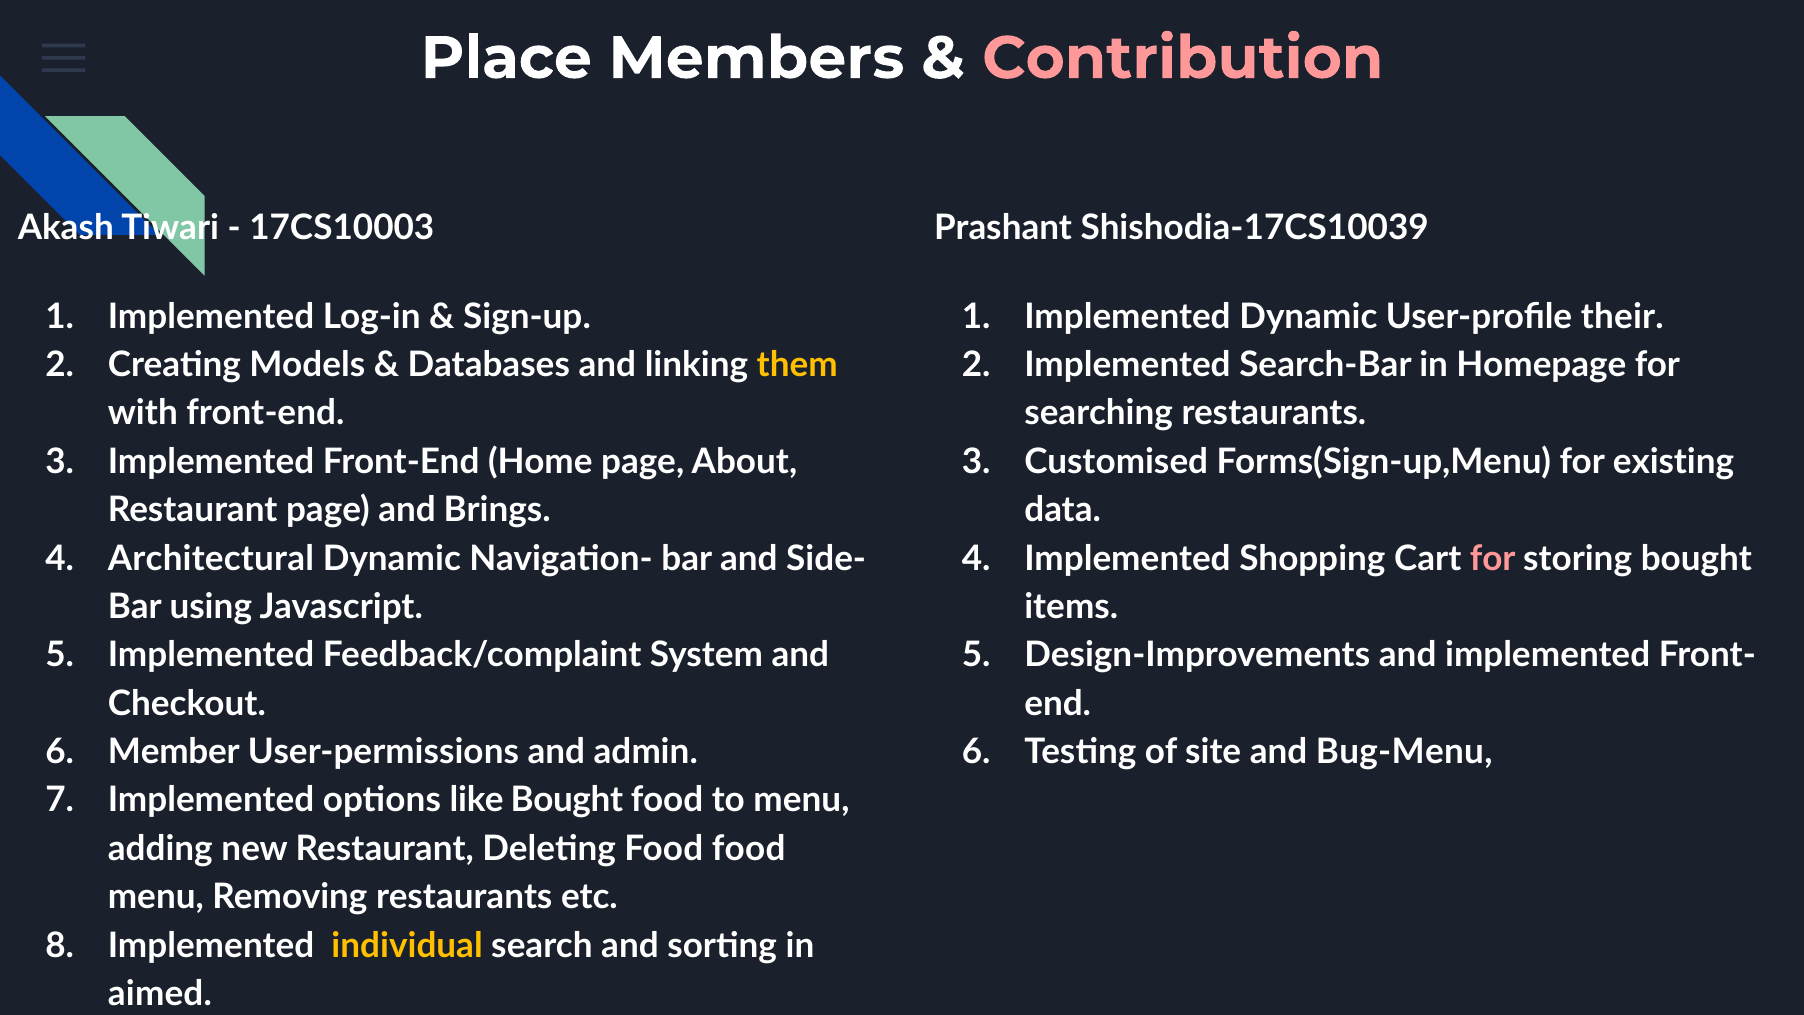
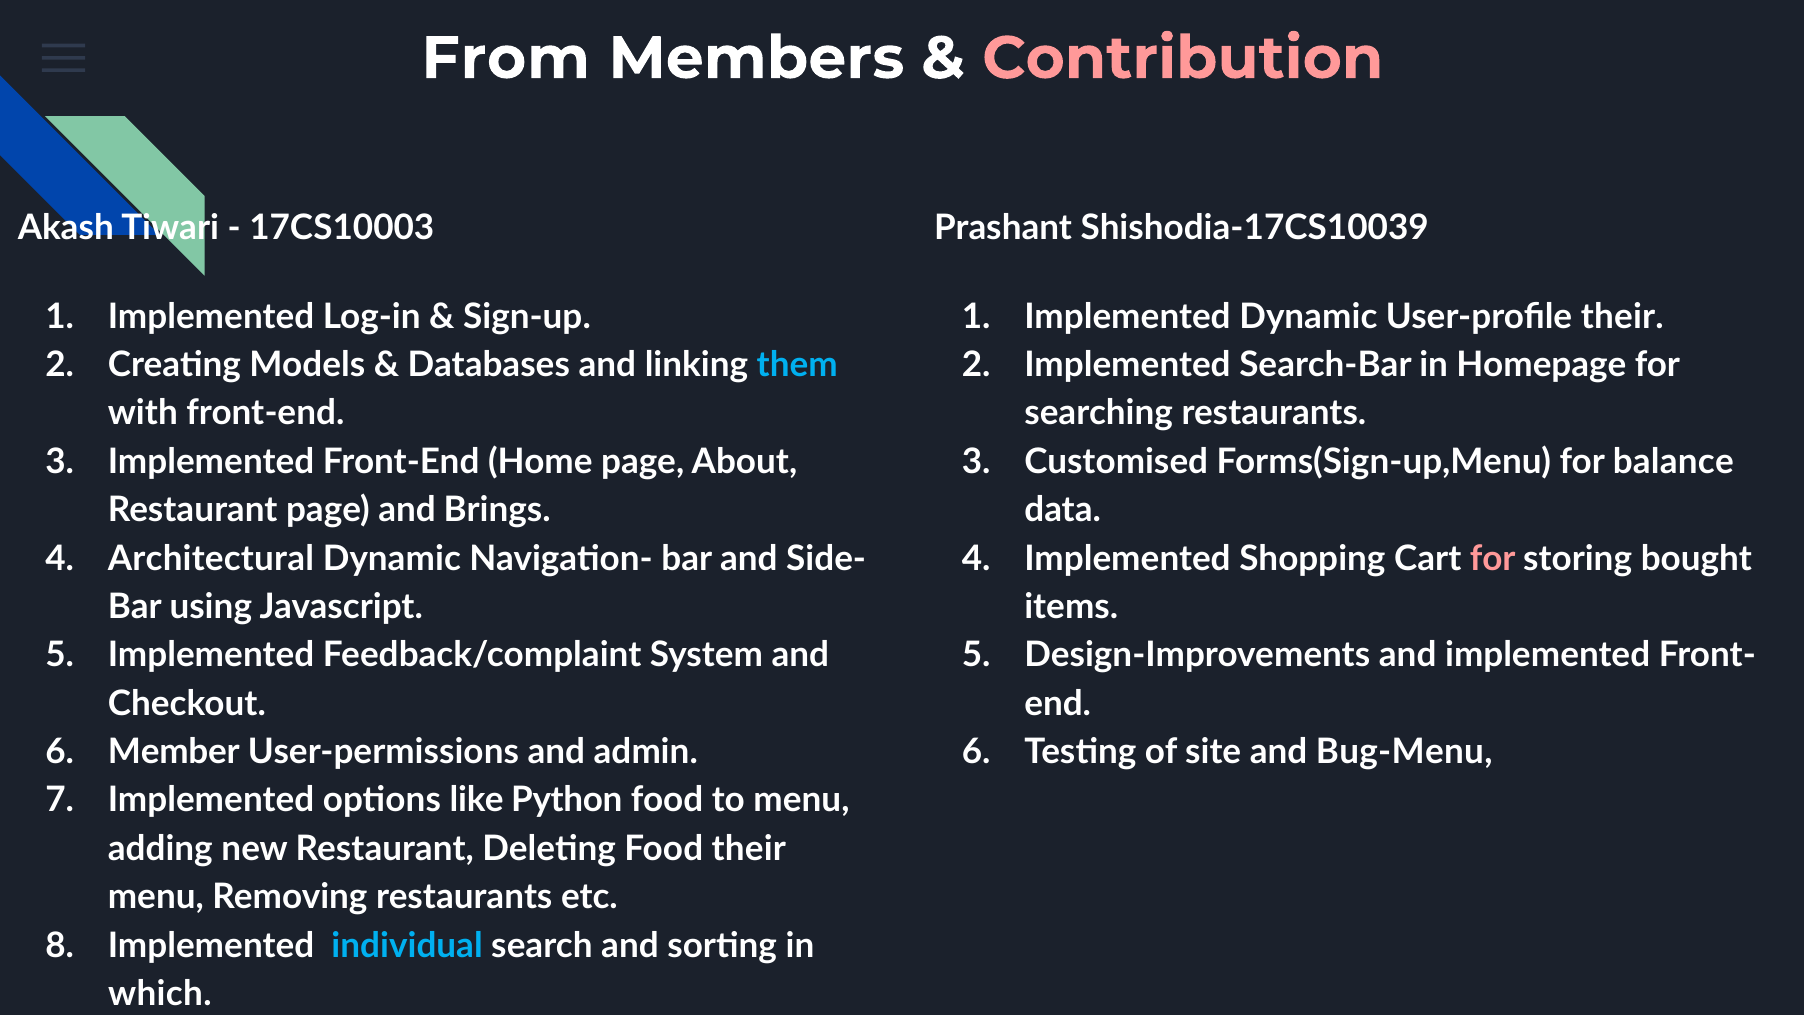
Place: Place -> From
them colour: yellow -> light blue
existing: existing -> balance
like Bought: Bought -> Python
Food food: food -> their
individual colour: yellow -> light blue
aimed: aimed -> which
